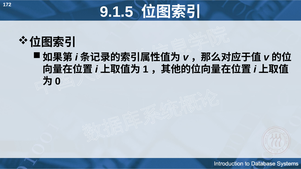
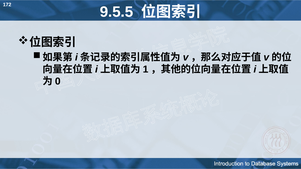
9.1.5: 9.1.5 -> 9.5.5
